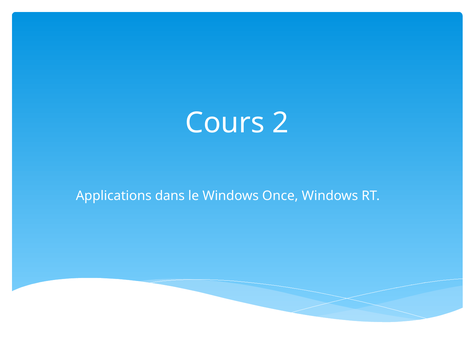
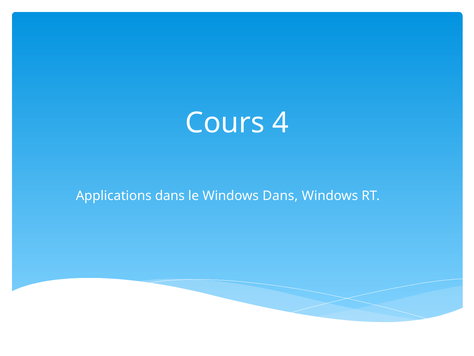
2: 2 -> 4
Windows Once: Once -> Dans
